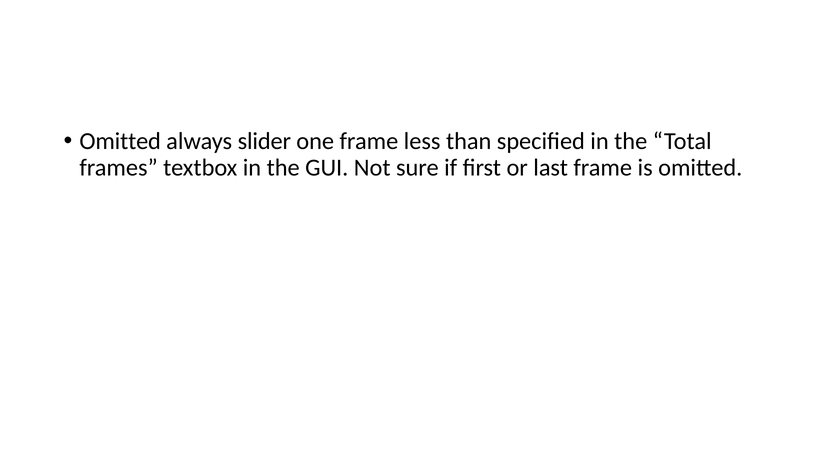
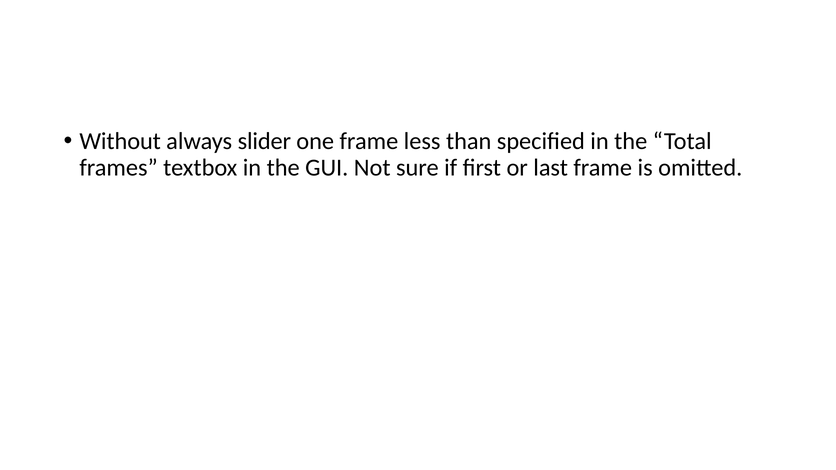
Omitted at (120, 141): Omitted -> Without
